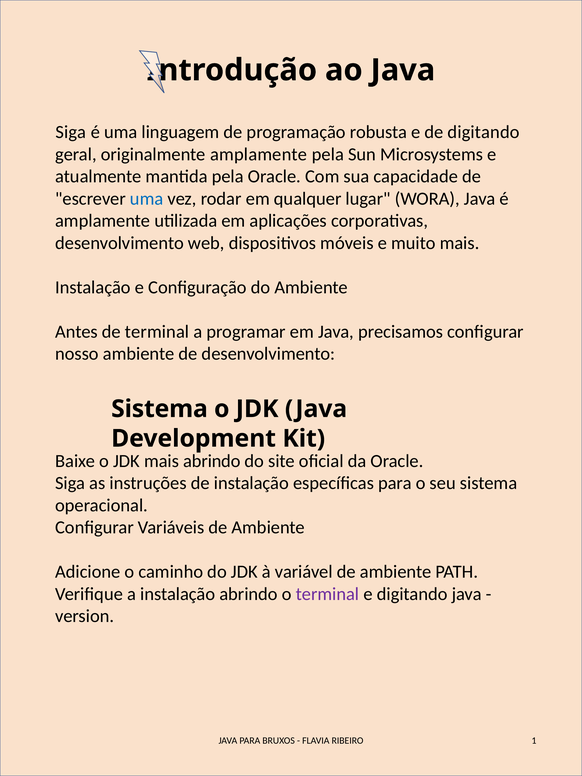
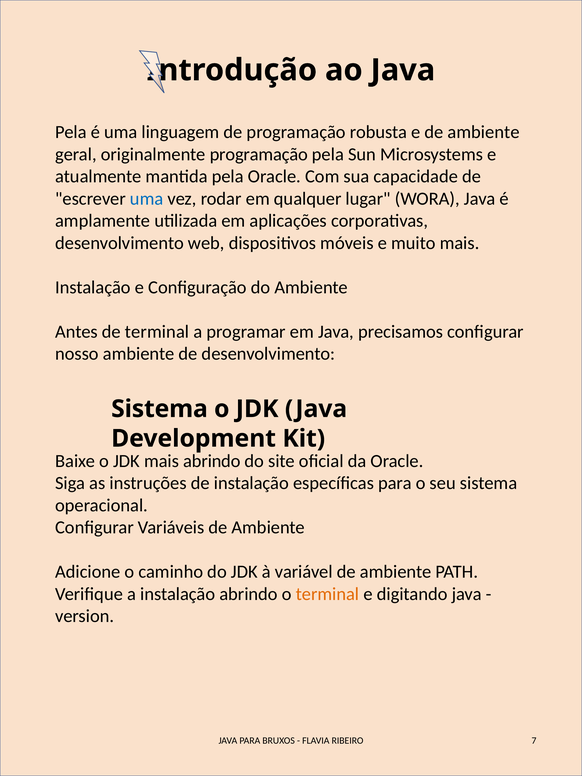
Siga at (71, 132): Siga -> Pela
e de digitando: digitando -> ambiente
originalmente amplamente: amplamente -> programação
terminal at (327, 594) colour: purple -> orange
1: 1 -> 7
